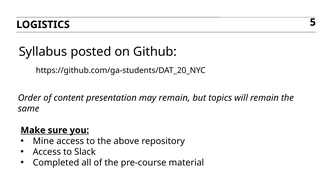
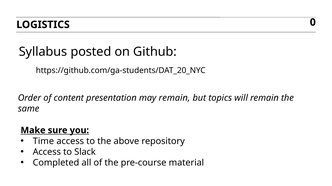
5: 5 -> 0
Mine: Mine -> Time
